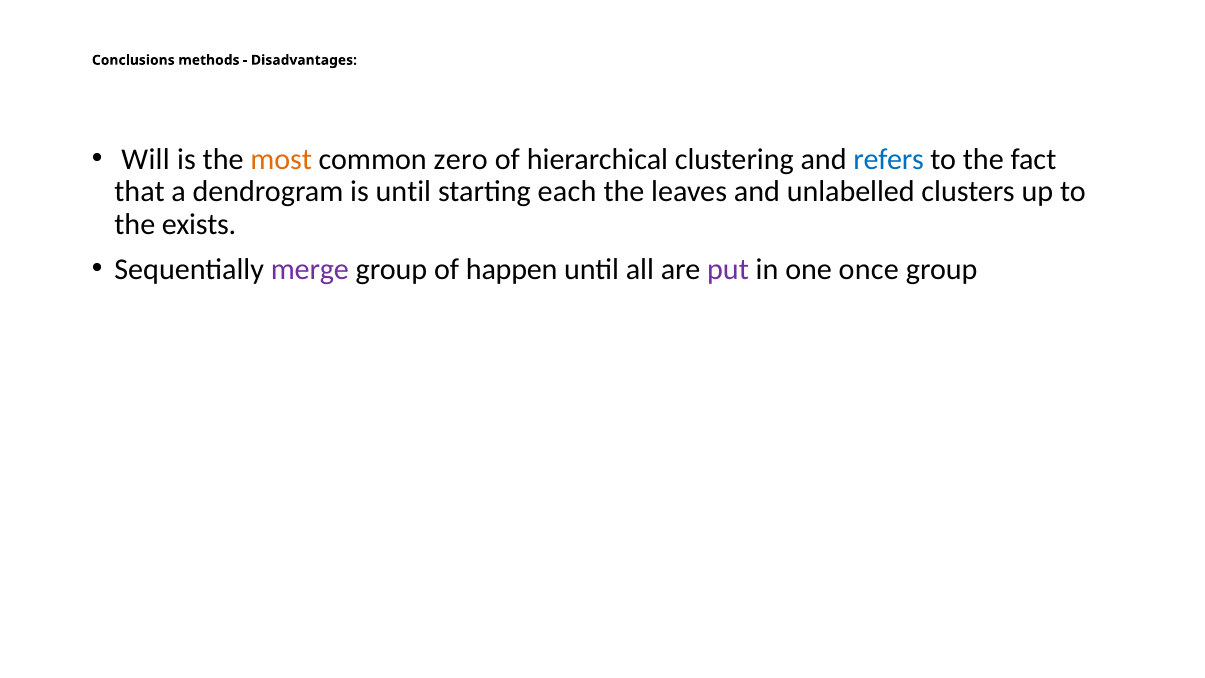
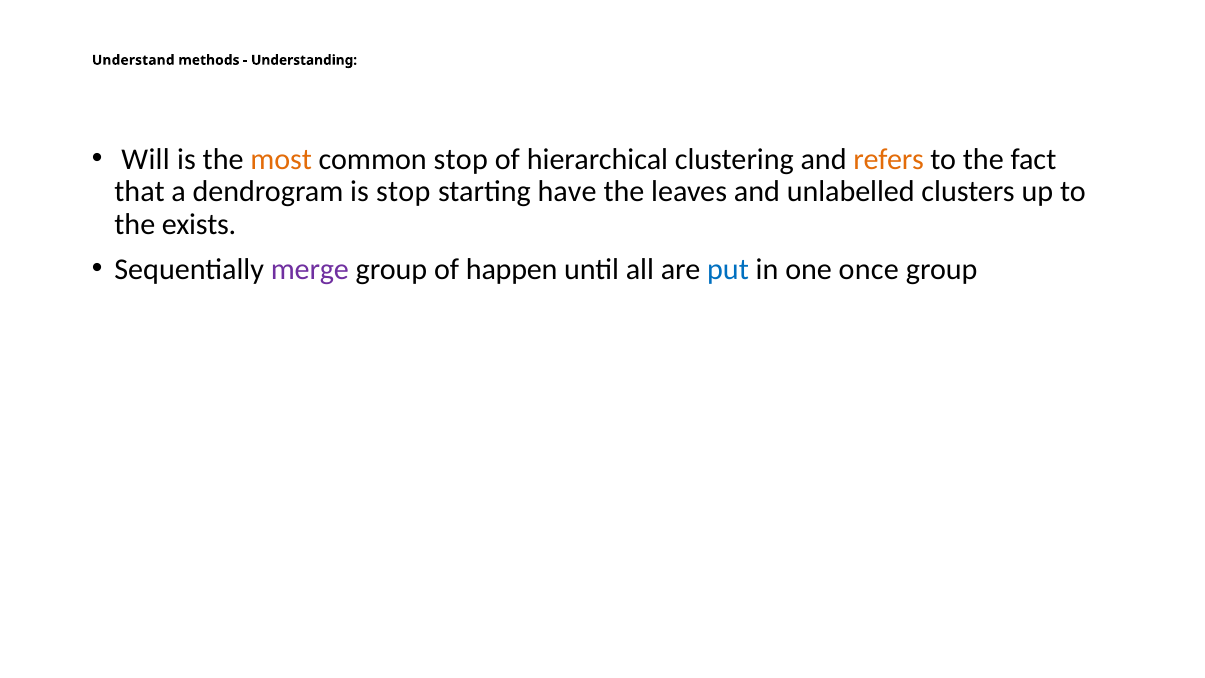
Conclusions: Conclusions -> Understand
Disadvantages: Disadvantages -> Understanding
common zero: zero -> stop
refers colour: blue -> orange
is until: until -> stop
each: each -> have
put colour: purple -> blue
